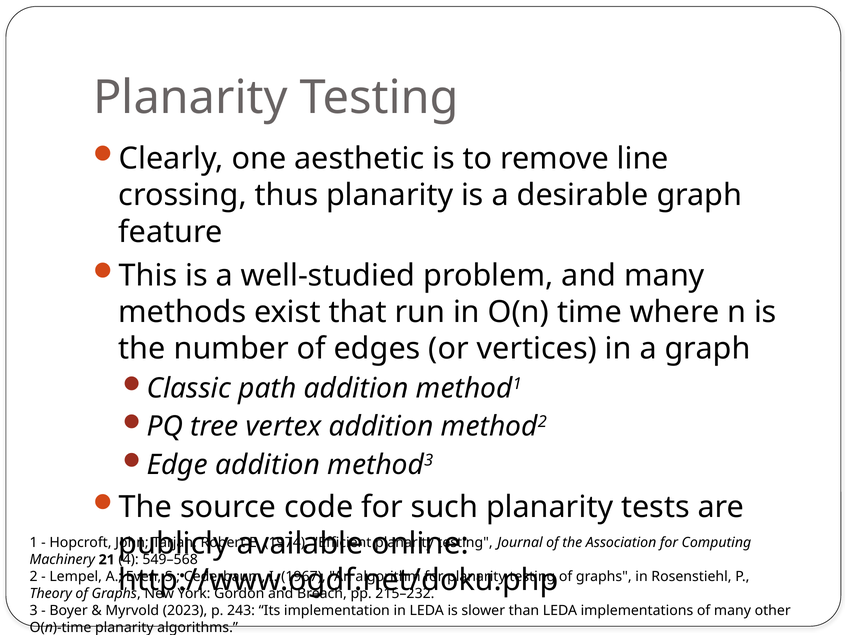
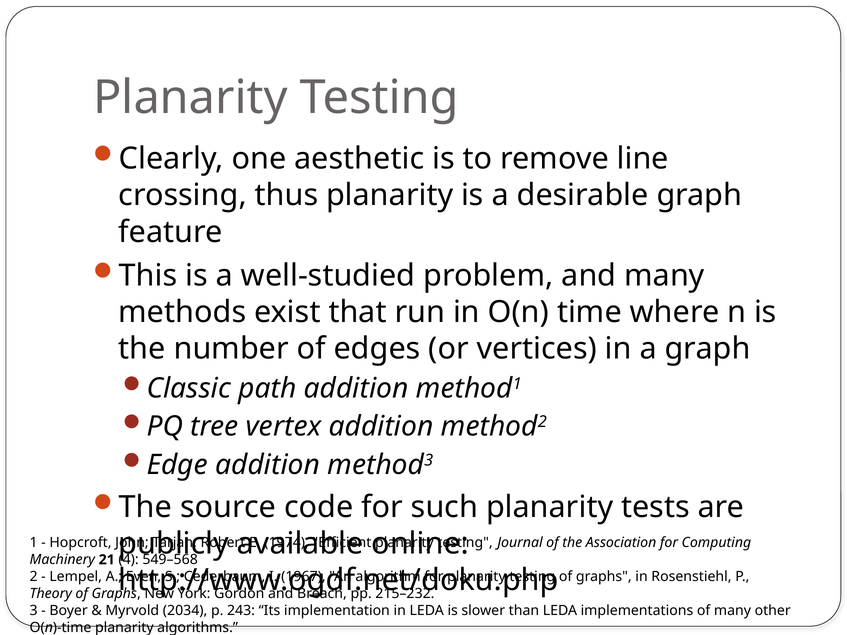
2023: 2023 -> 2034
